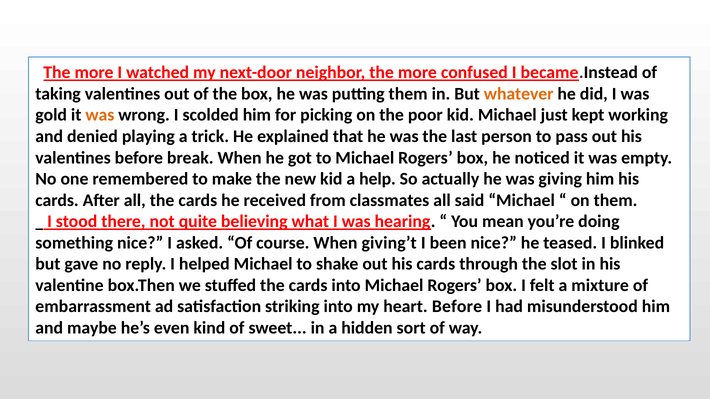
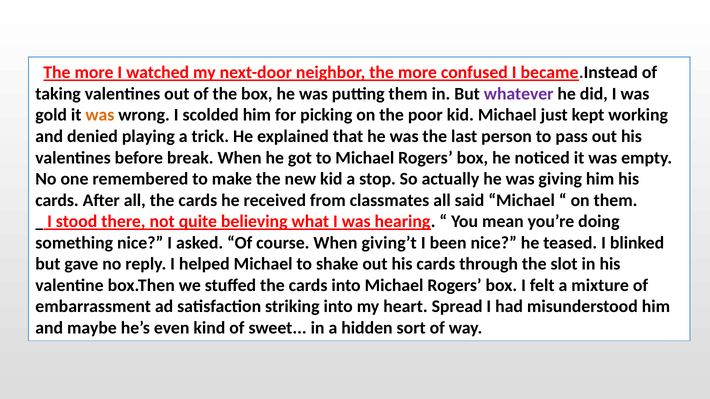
whatever colour: orange -> purple
help: help -> stop
heart Before: Before -> Spread
